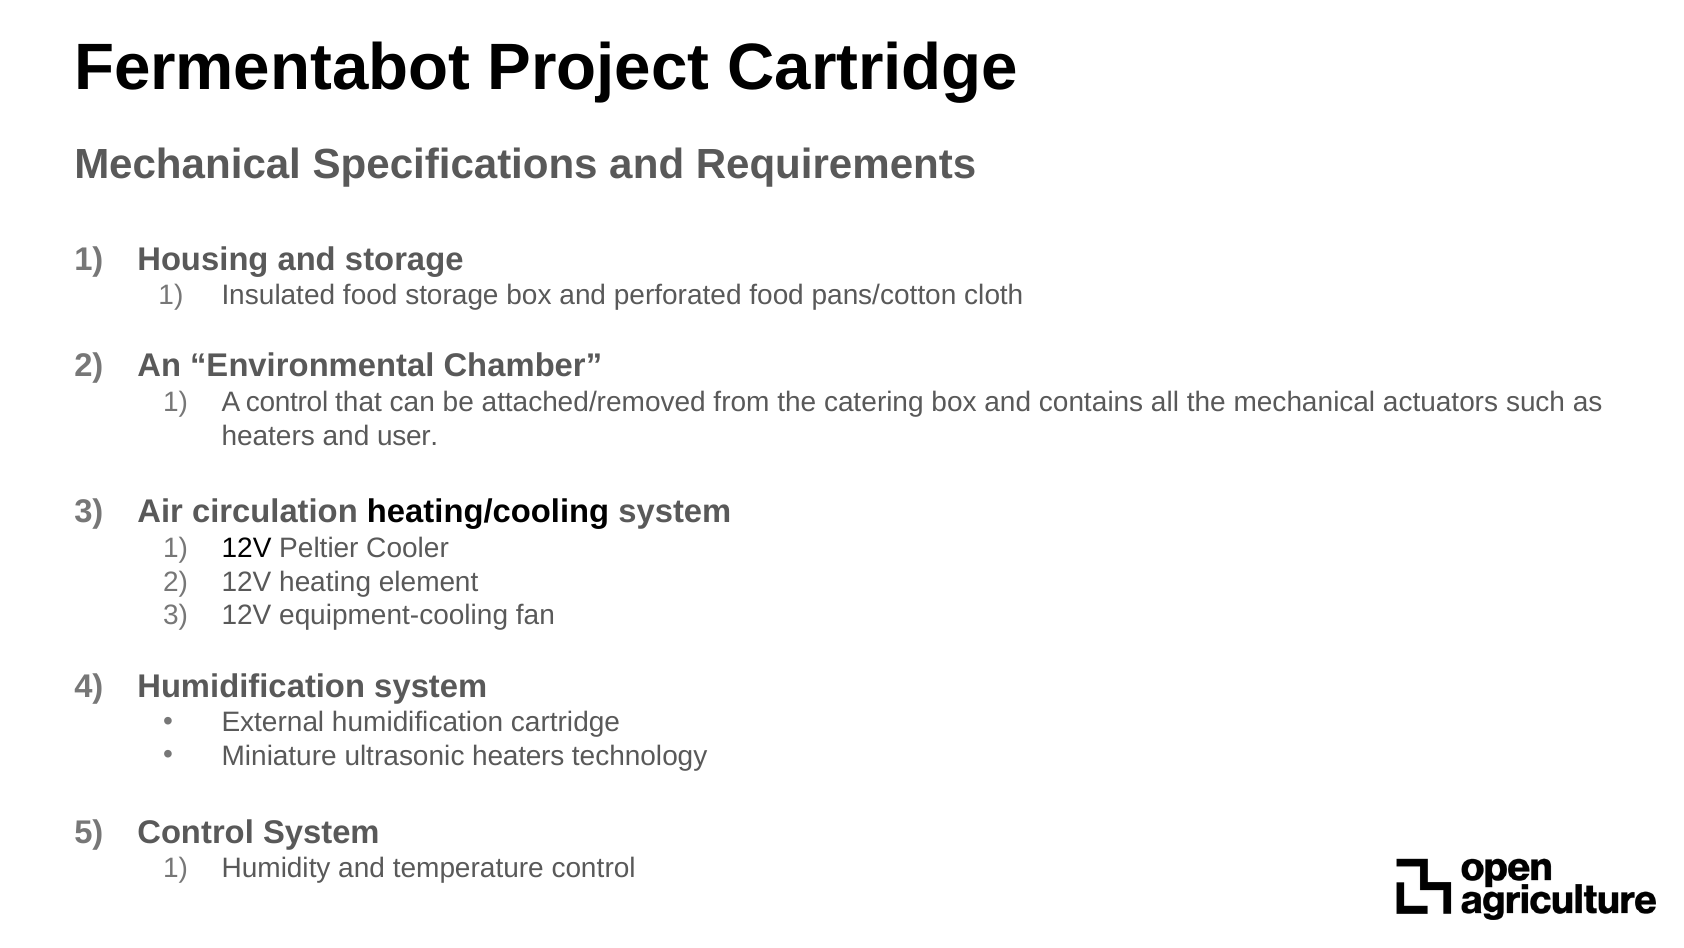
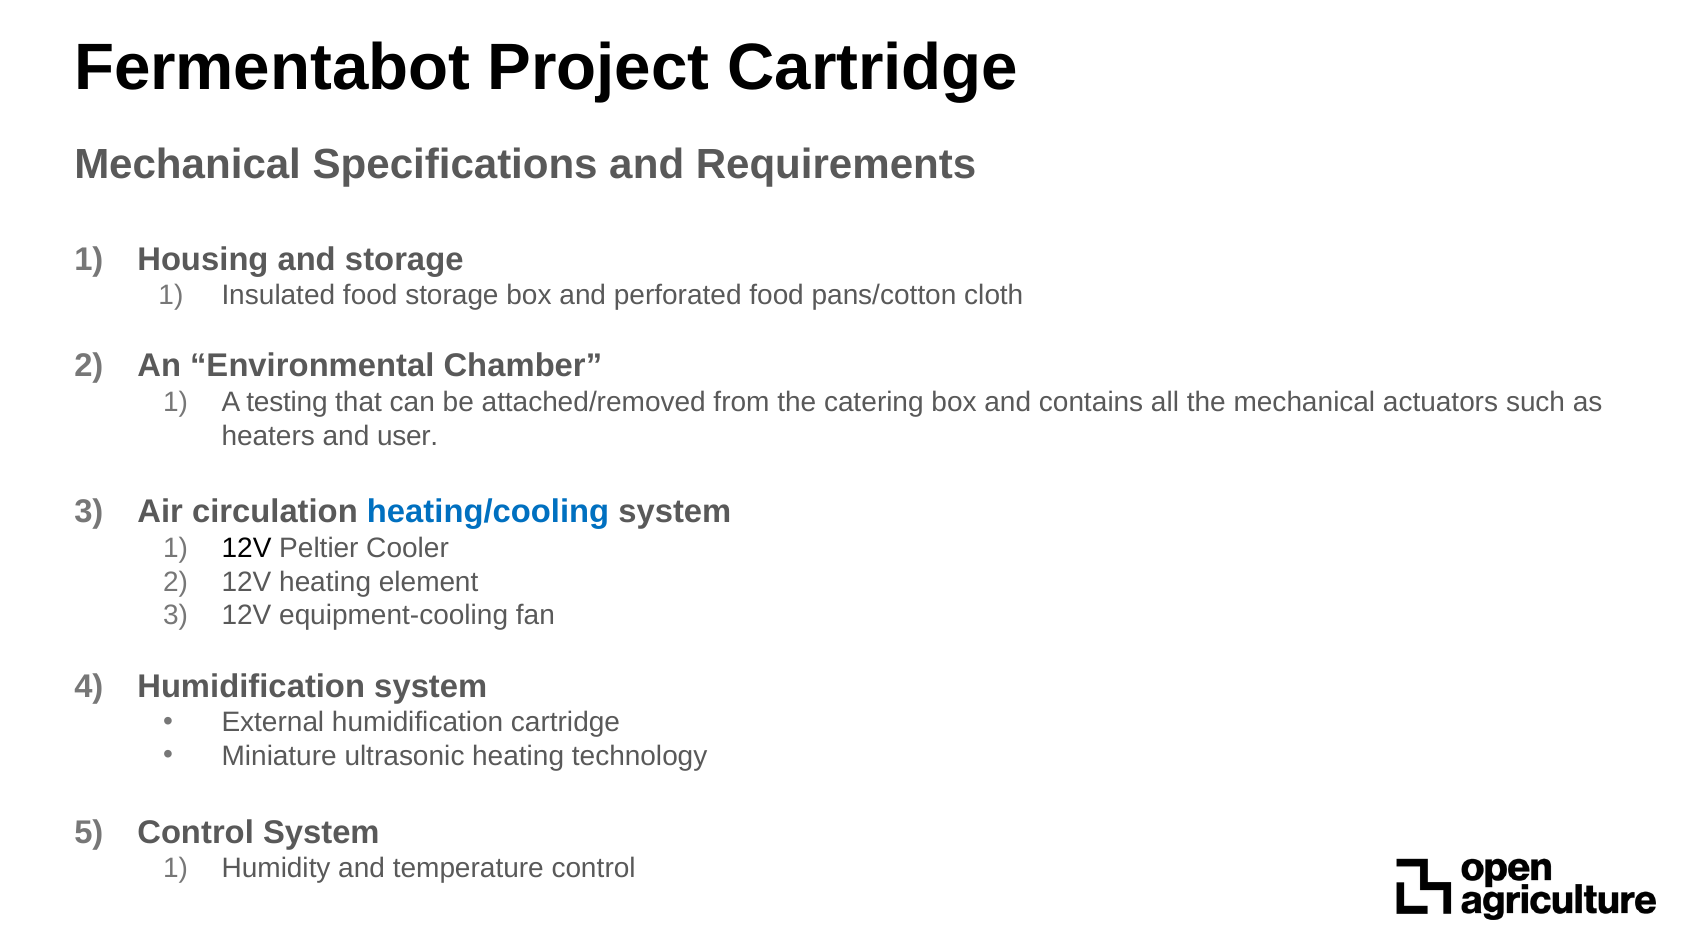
A control: control -> testing
heating/cooling colour: black -> blue
ultrasonic heaters: heaters -> heating
